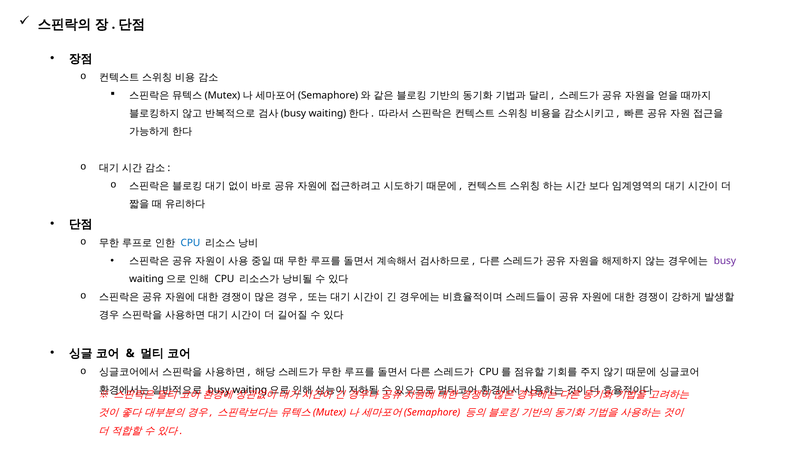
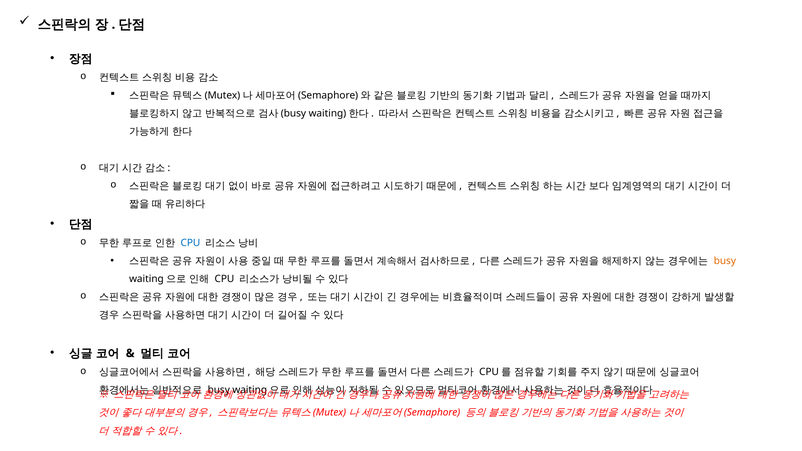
busy at (725, 261) colour: purple -> orange
